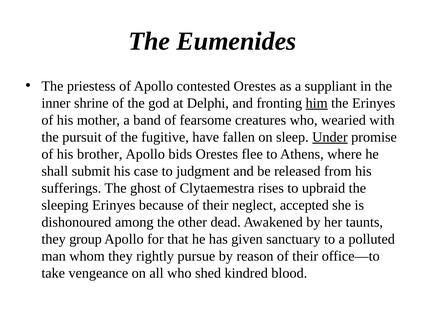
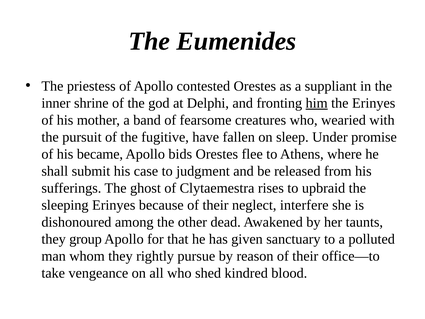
Under underline: present -> none
brother: brother -> became
accepted: accepted -> interfere
